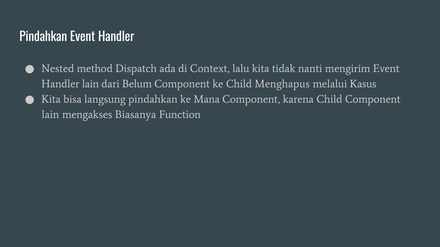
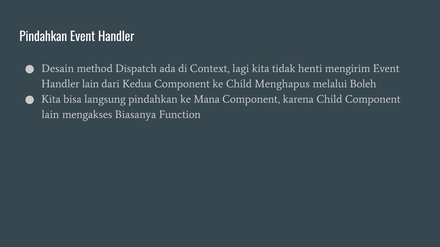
Nested: Nested -> Desain
lalu: lalu -> lagi
nanti: nanti -> henti
Belum: Belum -> Kedua
Kasus: Kasus -> Boleh
